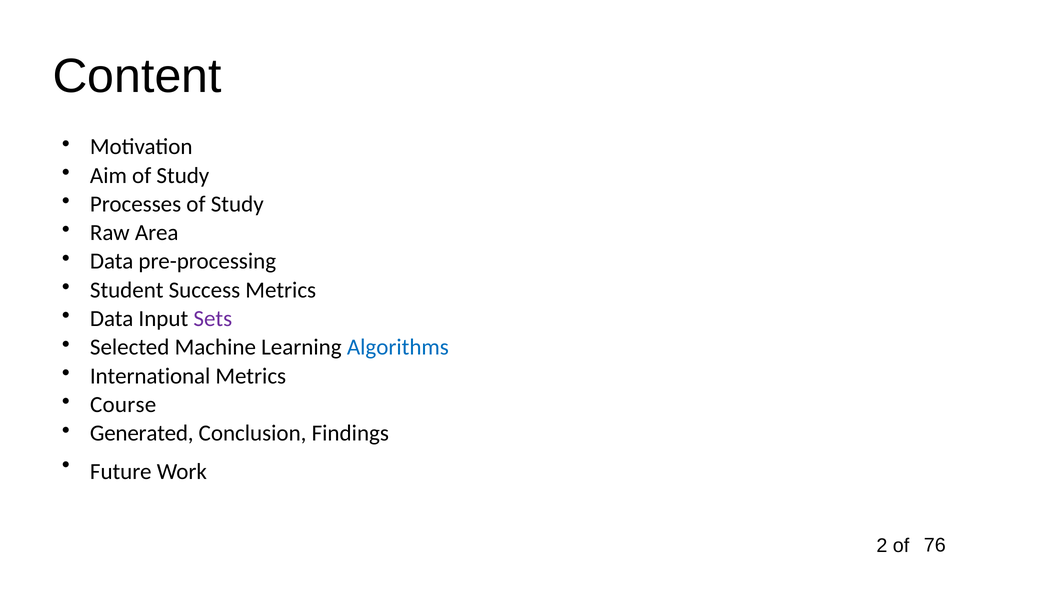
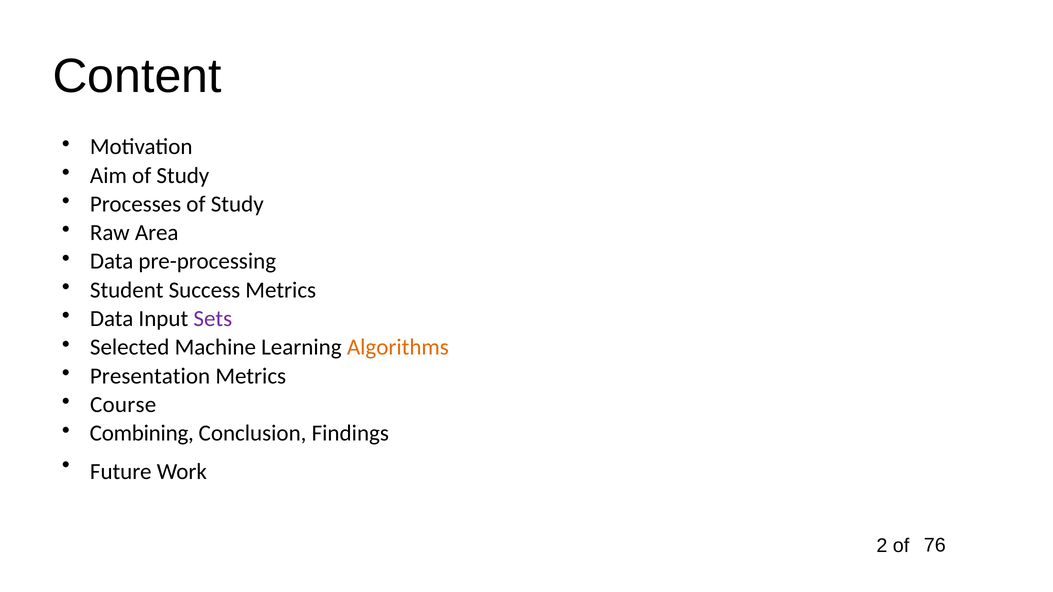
Algorithms colour: blue -> orange
International: International -> Presentation
Generated: Generated -> Combining
